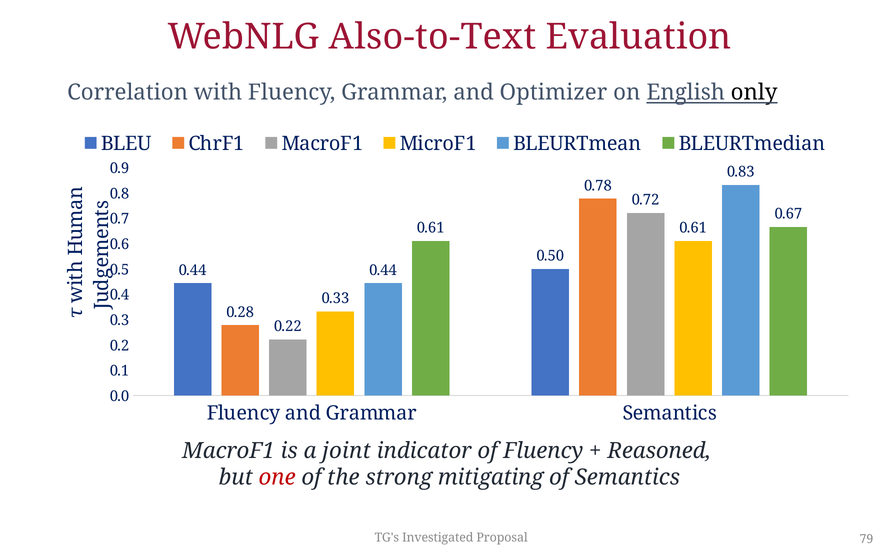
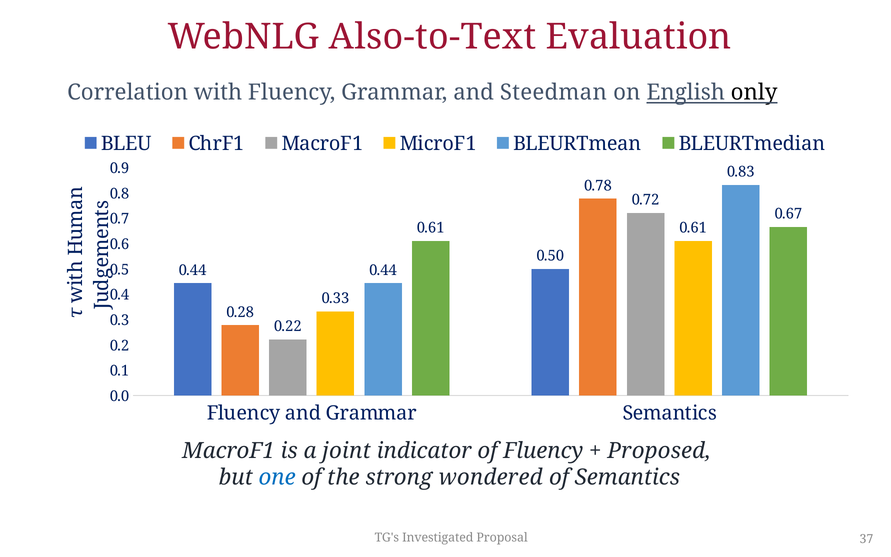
Optimizer: Optimizer -> Steedman
Reasoned: Reasoned -> Proposed
one colour: red -> blue
mitigating: mitigating -> wondered
79: 79 -> 37
